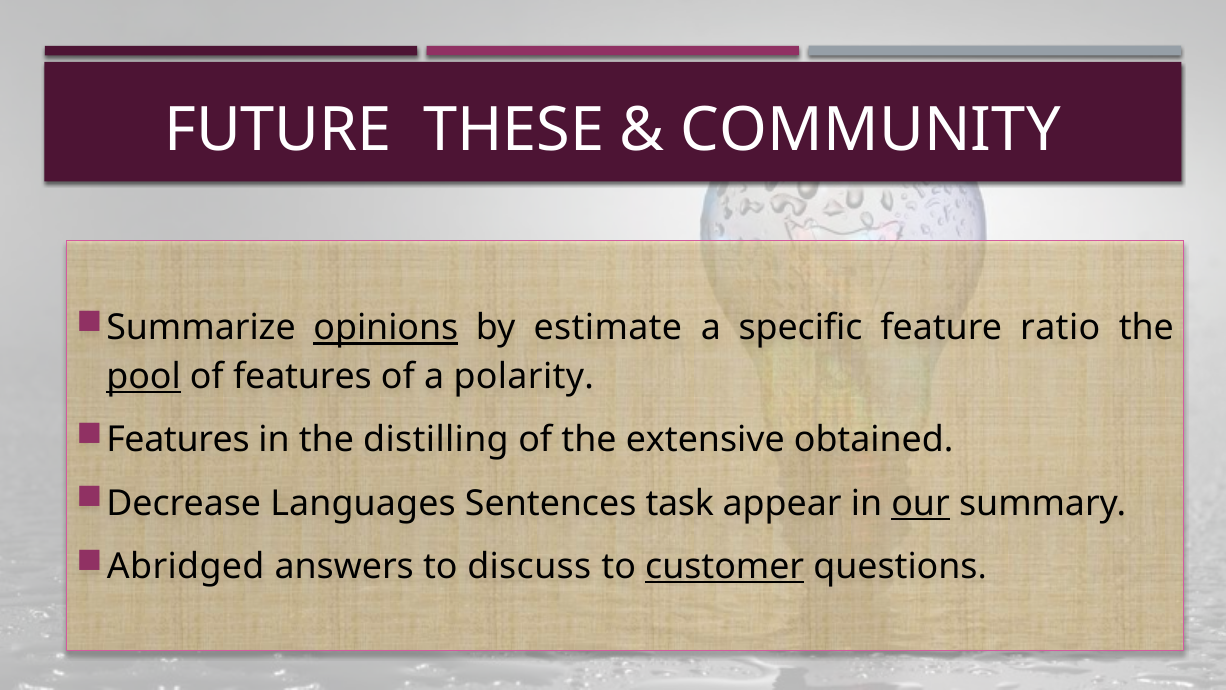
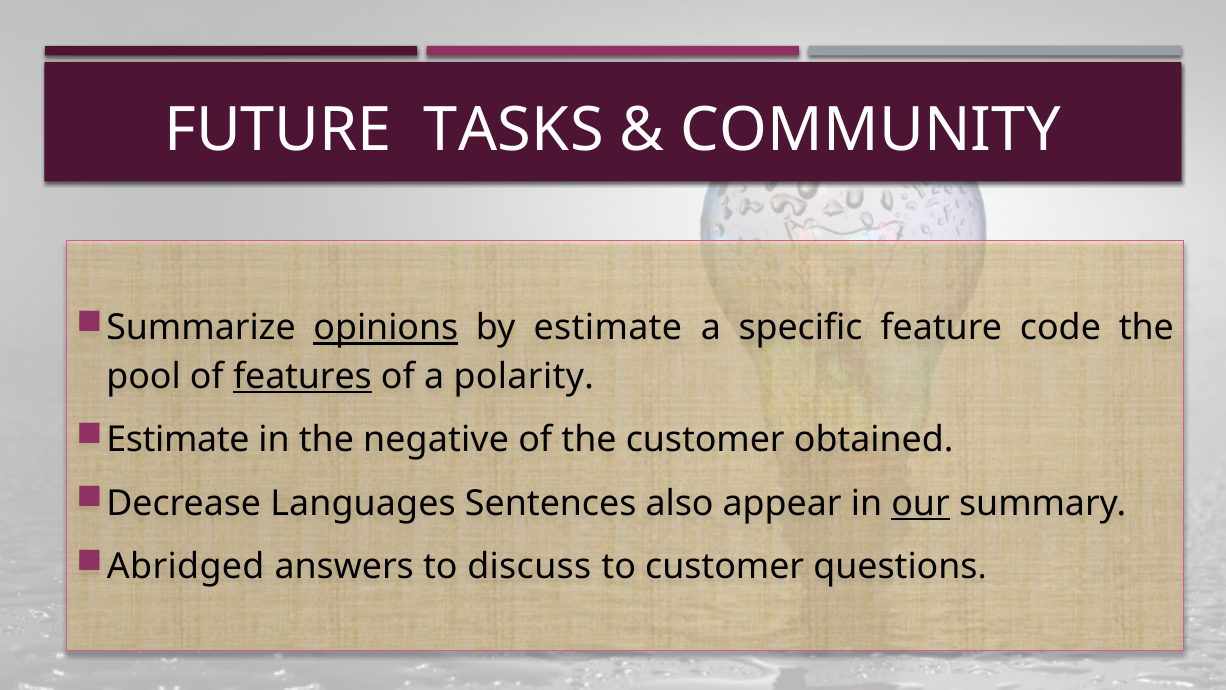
THESE: THESE -> TASKS
ratio: ratio -> code
pool underline: present -> none
features at (302, 376) underline: none -> present
Features at (178, 440): Features -> Estimate
distilling: distilling -> negative
the extensive: extensive -> customer
task: task -> also
customer at (725, 567) underline: present -> none
